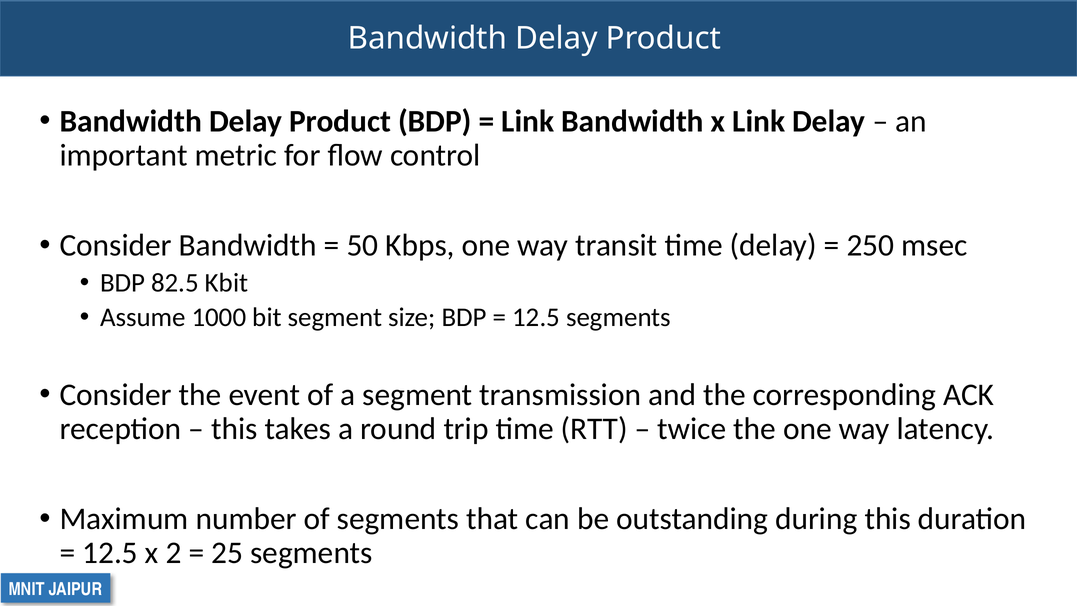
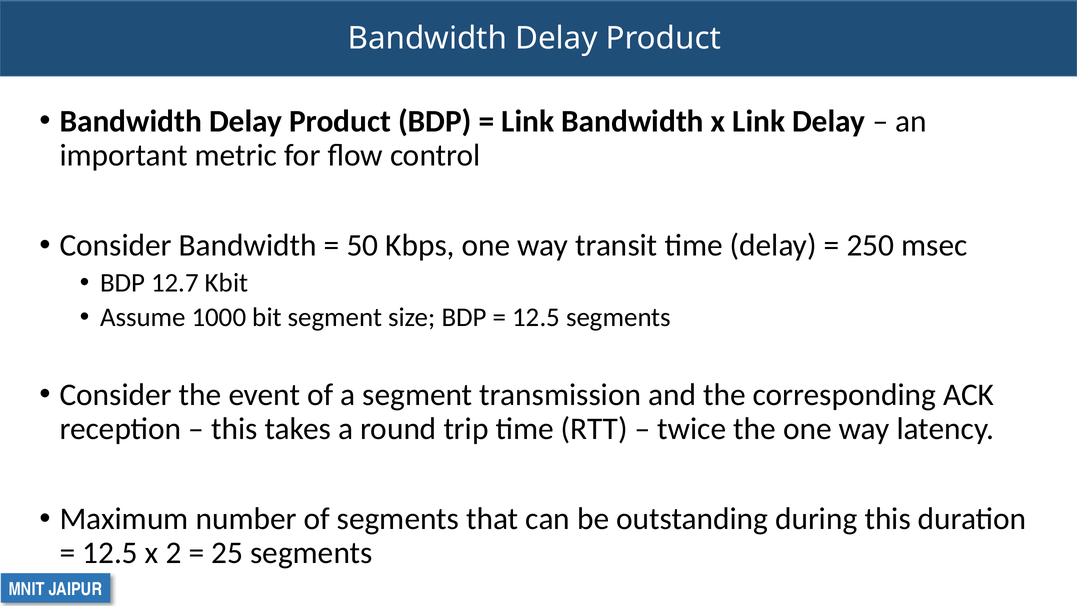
82.5: 82.5 -> 12.7
